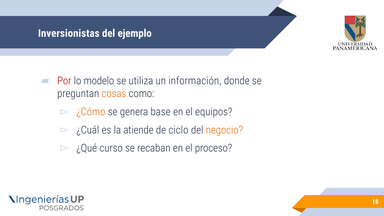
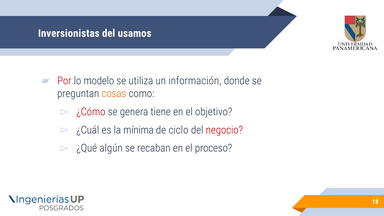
ejemplo: ejemplo -> usamos
¿Cómo colour: orange -> red
base: base -> tiene
equipos: equipos -> objetivo
atiende: atiende -> mínima
negocio colour: orange -> red
curso: curso -> algún
